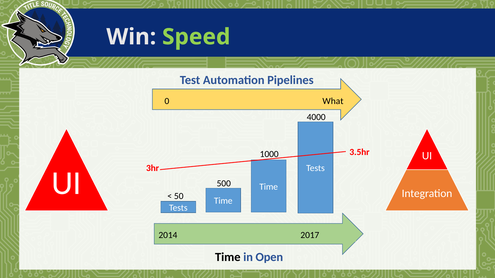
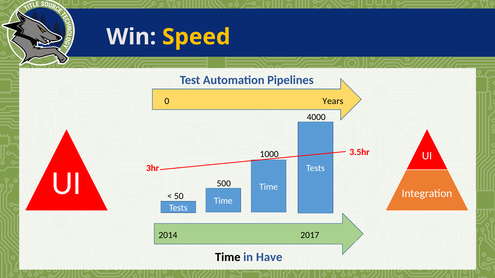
Speed colour: light green -> yellow
What: What -> Years
Open: Open -> Have
